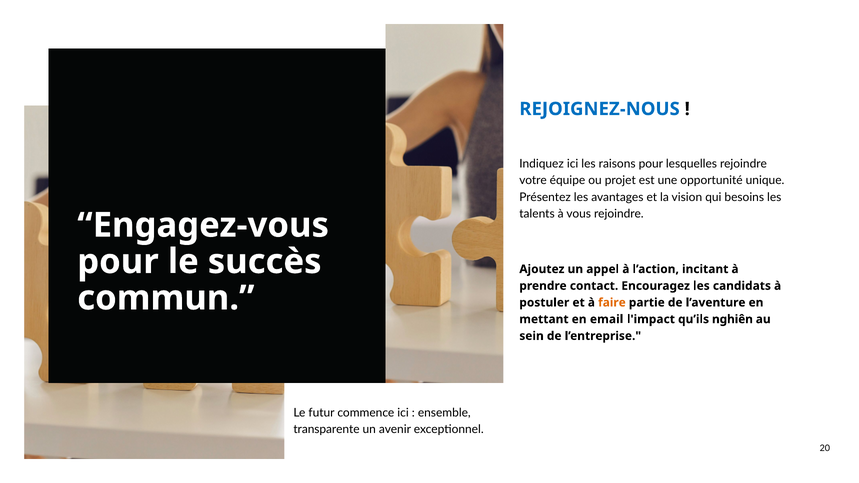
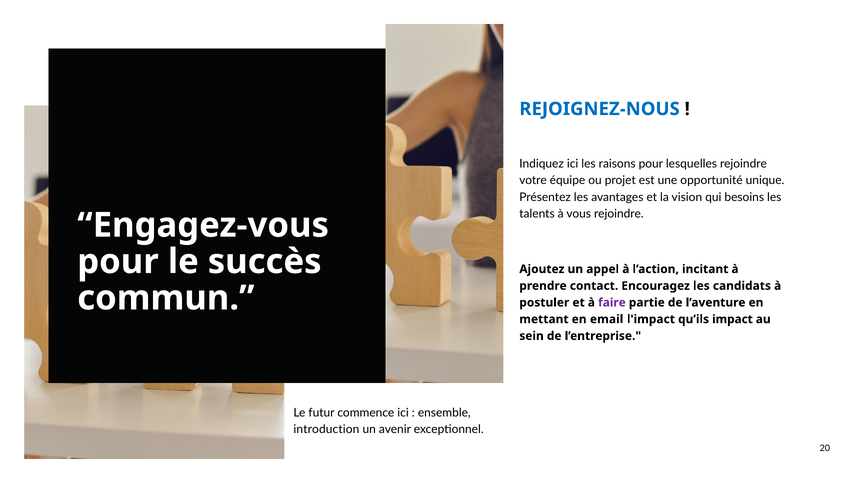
faire colour: orange -> purple
nghiên: nghiên -> impact
transparente: transparente -> introduction
